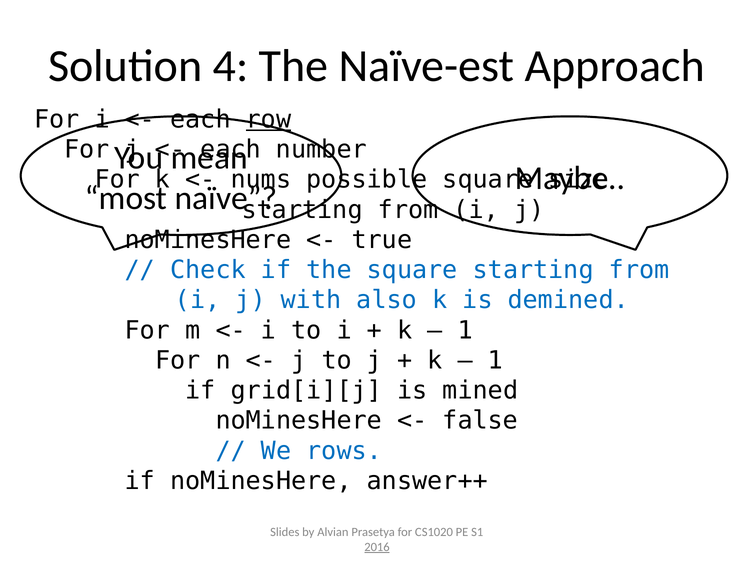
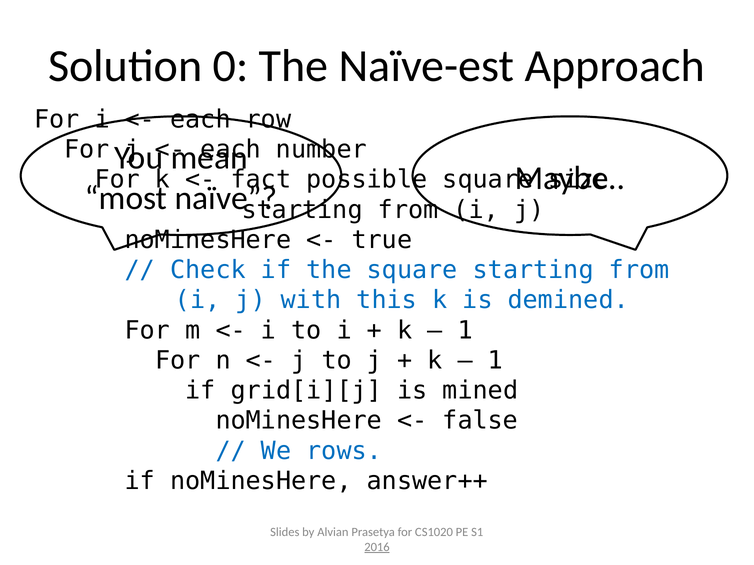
4: 4 -> 0
row underline: present -> none
nums: nums -> fact
also: also -> this
